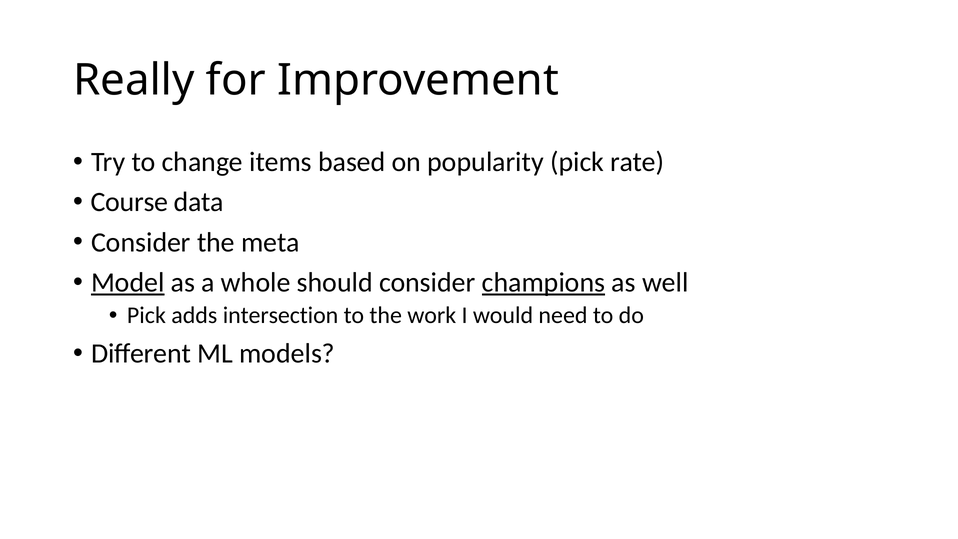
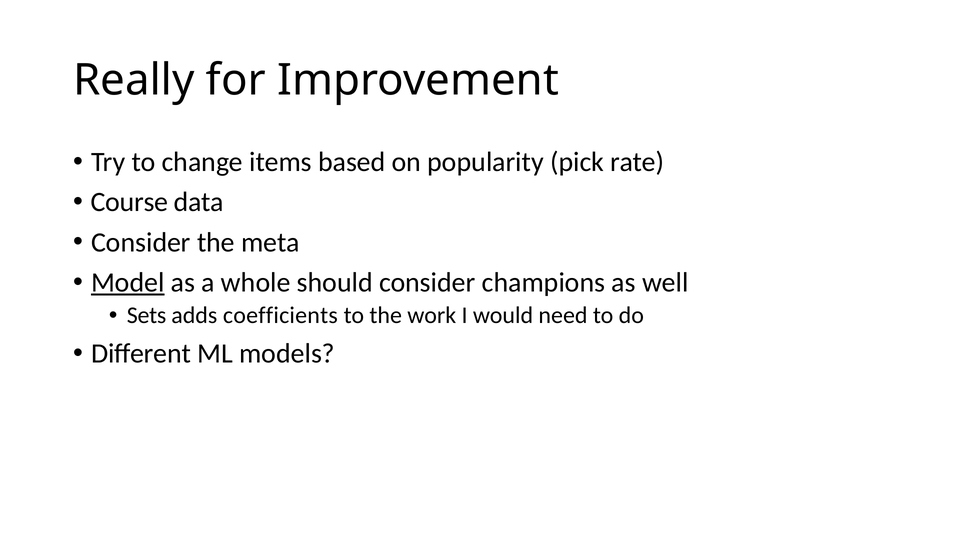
champions underline: present -> none
Pick at (146, 316): Pick -> Sets
intersection: intersection -> coefficients
